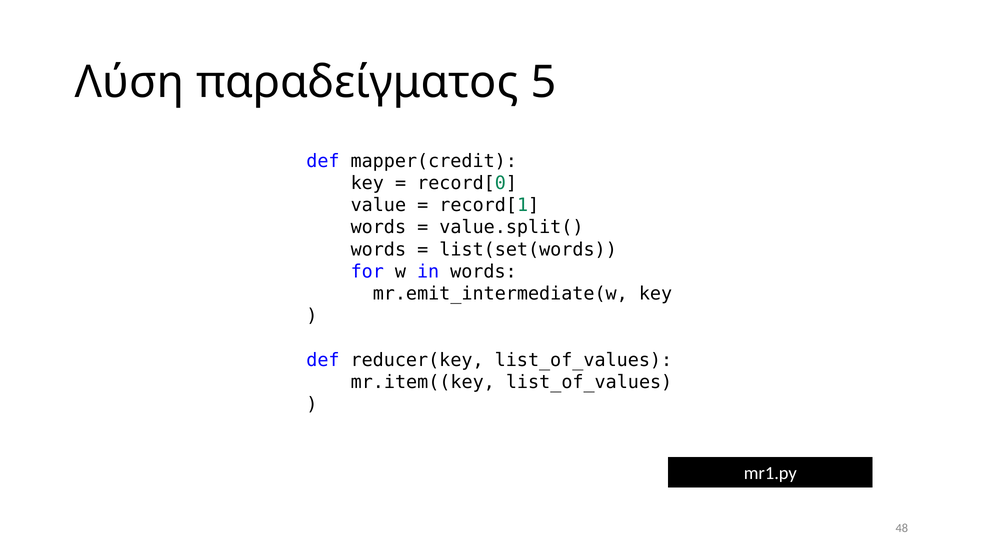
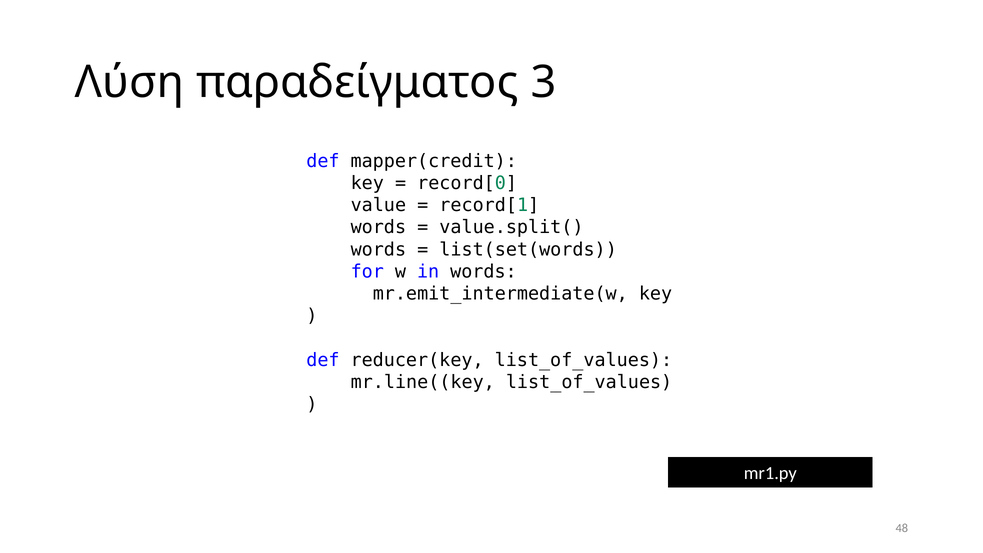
5: 5 -> 3
mr.item((key: mr.item((key -> mr.line((key
